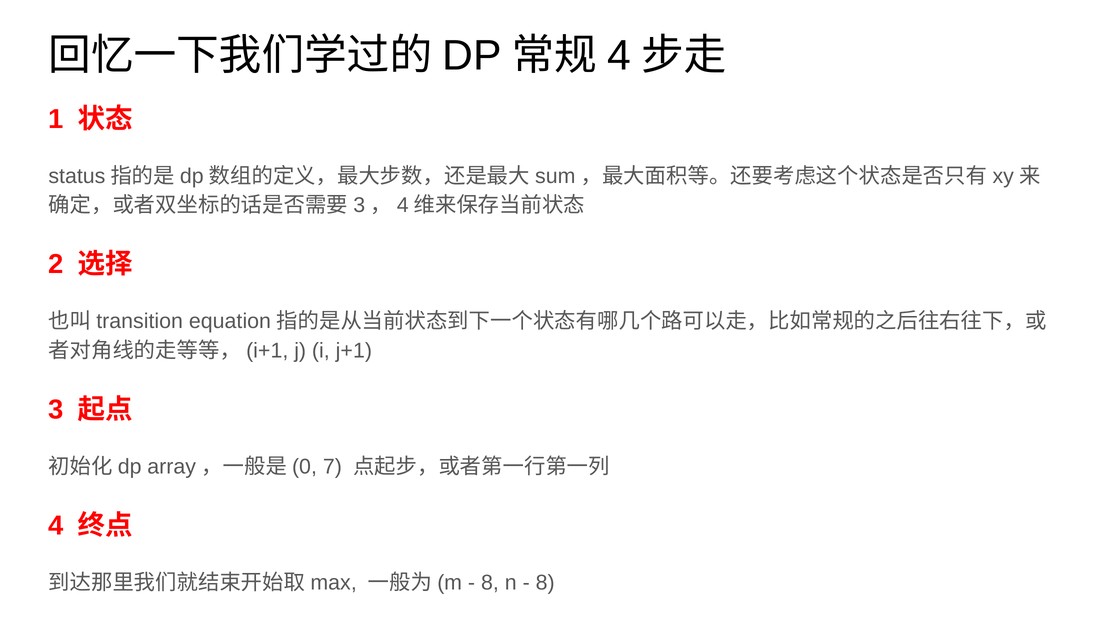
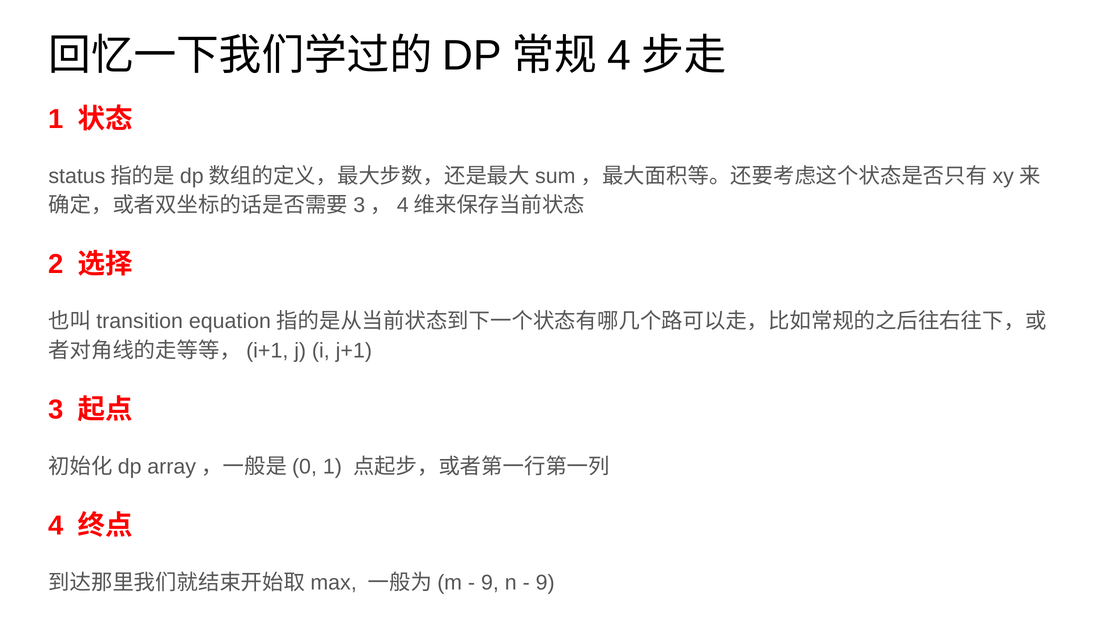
7 at (332, 467): 7 -> 1
8 at (490, 583): 8 -> 9
8 at (545, 583): 8 -> 9
